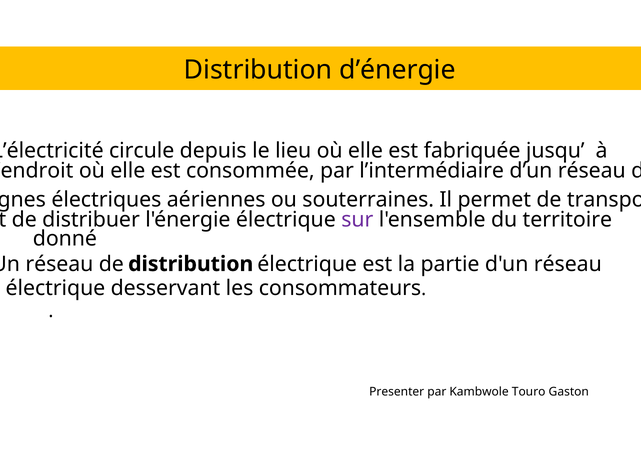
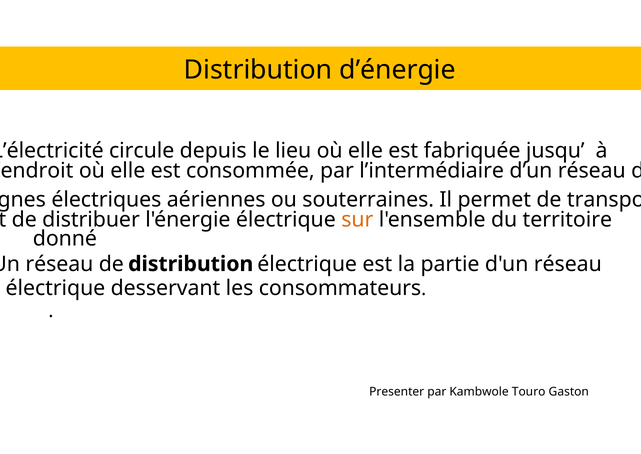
sur colour: purple -> orange
